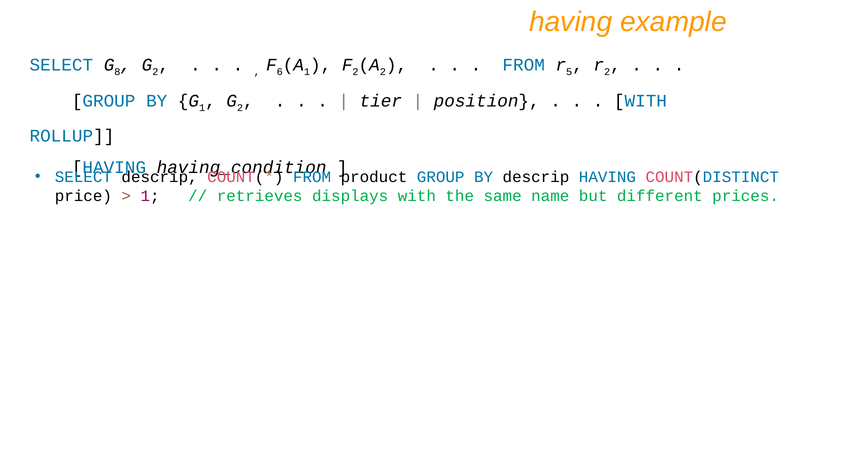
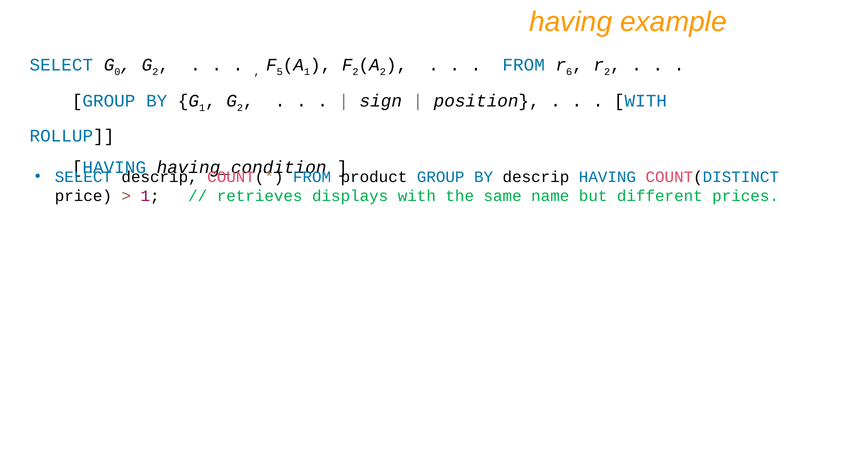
8: 8 -> 0
6: 6 -> 5
5: 5 -> 6
tier: tier -> sign
